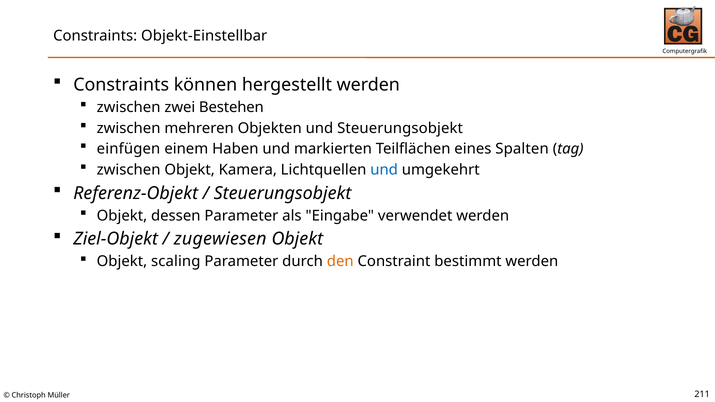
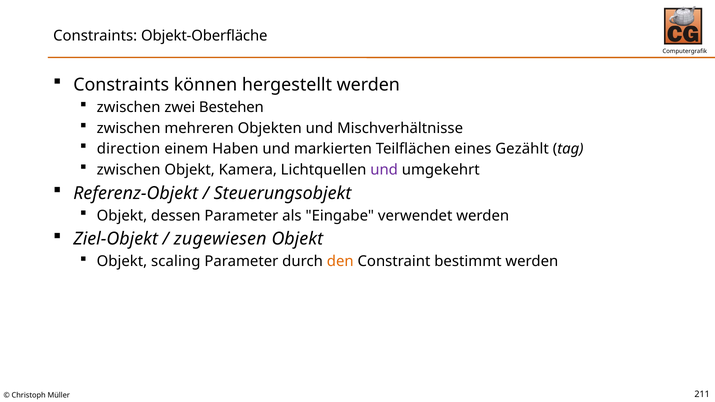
Objekt-Einstellbar: Objekt-Einstellbar -> Objekt-Oberfläche
und Steuerungsobjekt: Steuerungsobjekt -> Mischverhältnisse
einfügen: einfügen -> direction
Spalten: Spalten -> Gezählt
und at (384, 170) colour: blue -> purple
